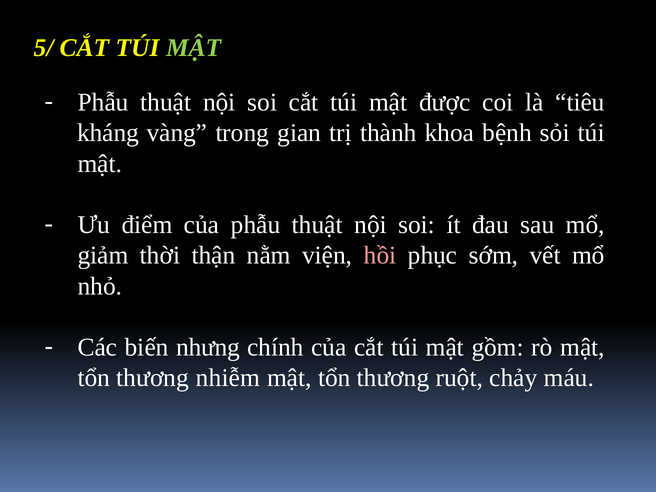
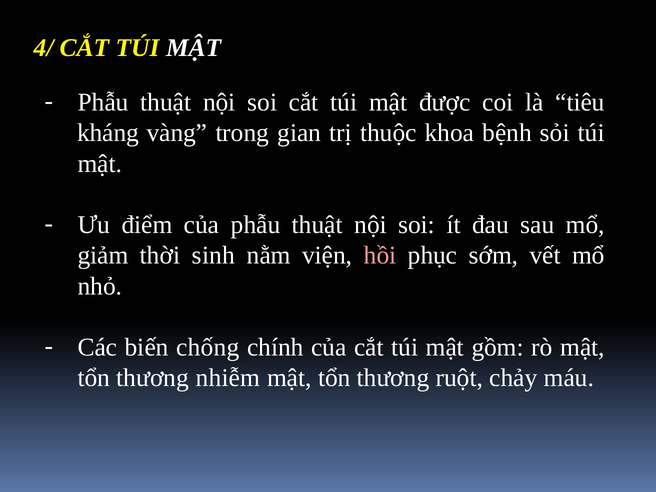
5/: 5/ -> 4/
MẬT at (194, 48) colour: light green -> white
thành: thành -> thuộc
thận: thận -> sinh
nhưng: nhưng -> chống
